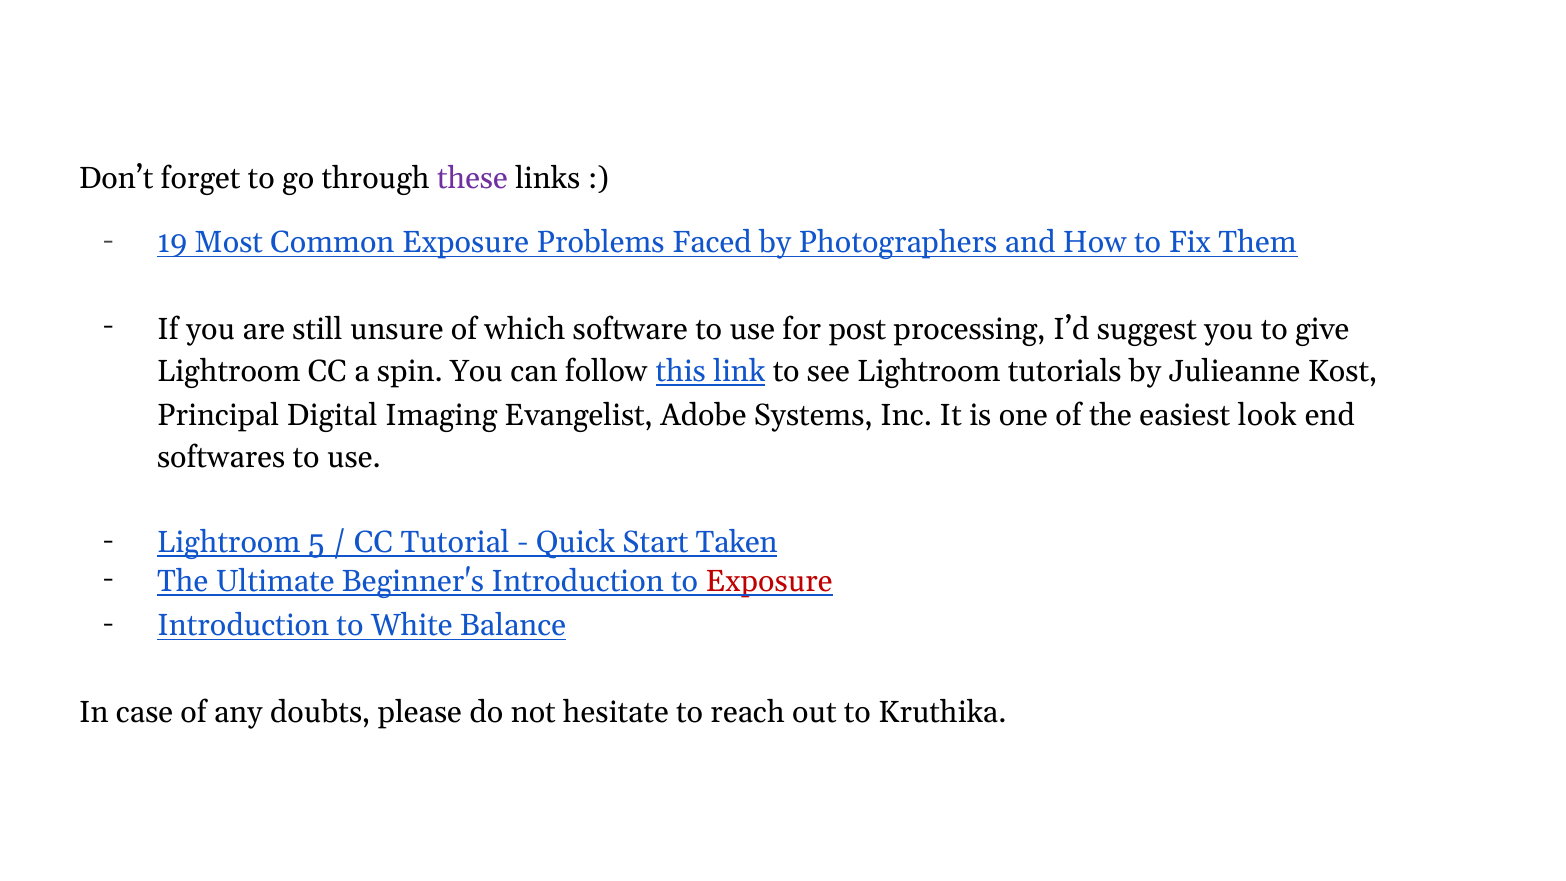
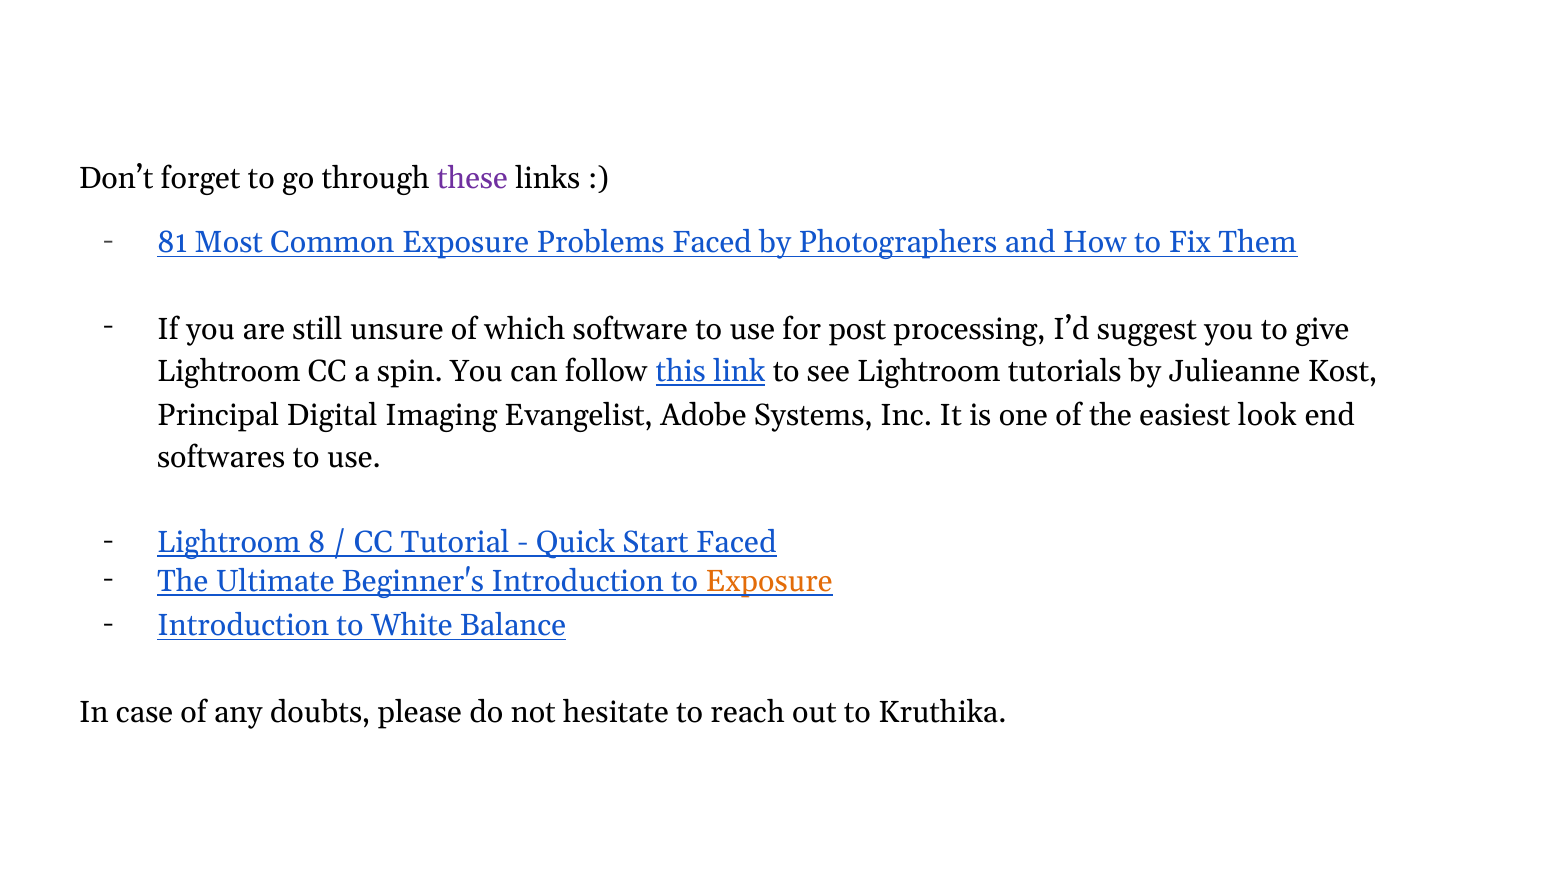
19: 19 -> 81
5: 5 -> 8
Start Taken: Taken -> Faced
Exposure at (769, 581) colour: red -> orange
